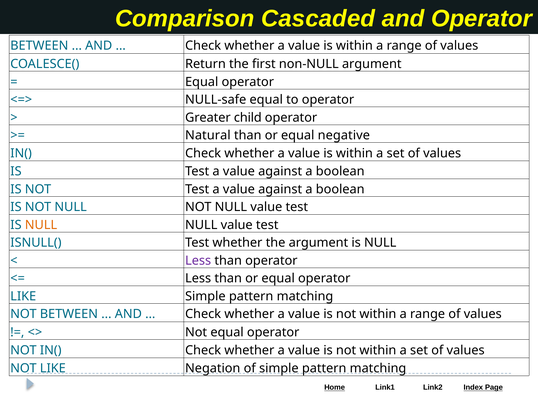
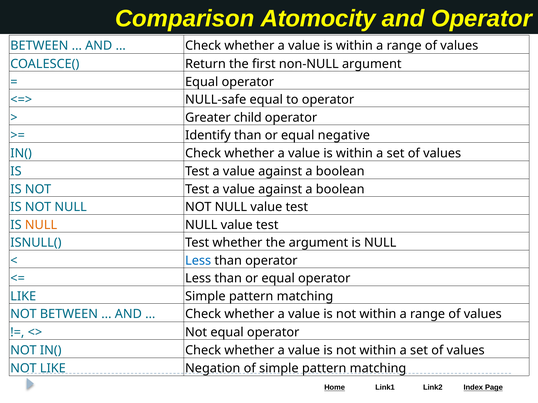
Cascaded: Cascaded -> Atomocity
Natural: Natural -> Identify
Less at (198, 261) colour: purple -> blue
